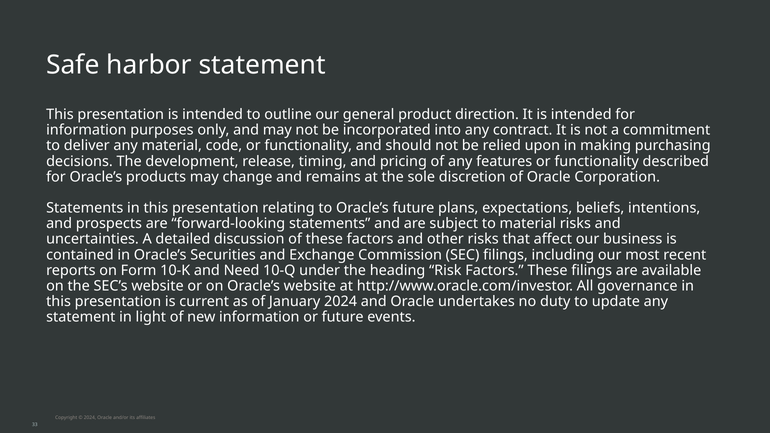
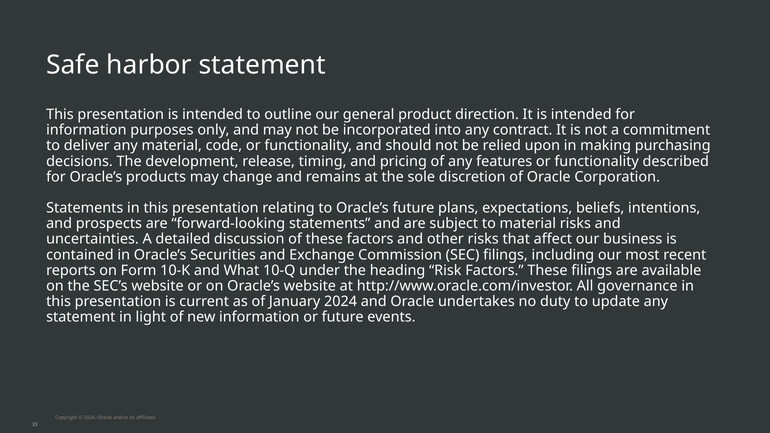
Need: Need -> What
